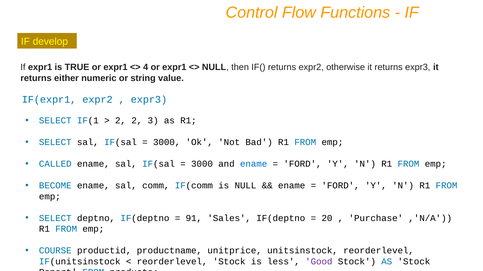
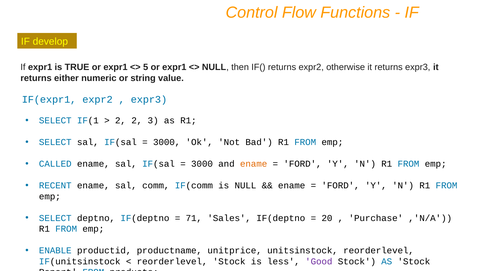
4: 4 -> 5
ename at (254, 164) colour: blue -> orange
BECOME: BECOME -> RECENT
91: 91 -> 71
COURSE: COURSE -> ENABLE
